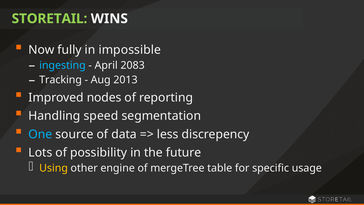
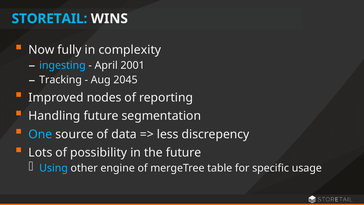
STORETAIL colour: light green -> light blue
impossible: impossible -> complexity
2083: 2083 -> 2001
2013: 2013 -> 2045
Handling speed: speed -> future
Using colour: yellow -> light blue
